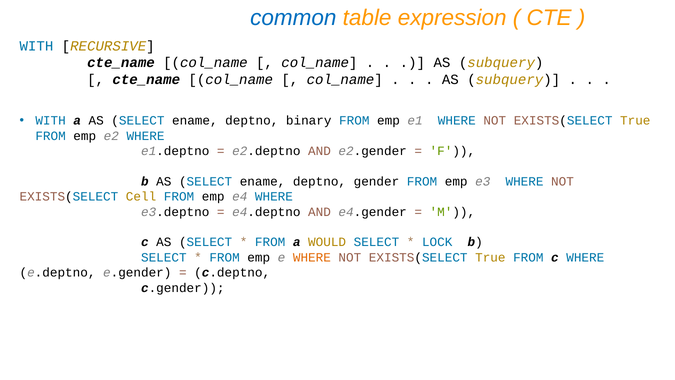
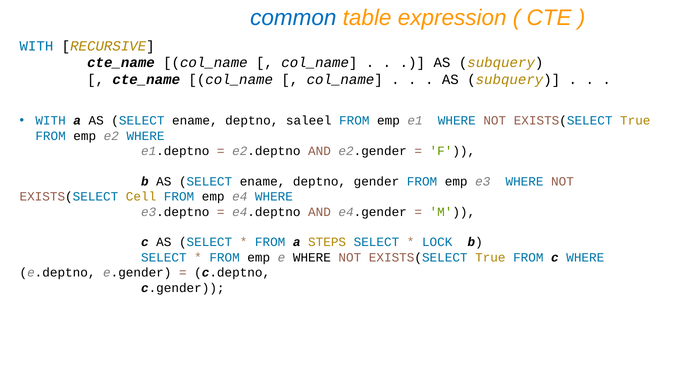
binary: binary -> saleel
WOULD: WOULD -> STEPS
WHERE at (312, 257) colour: orange -> black
